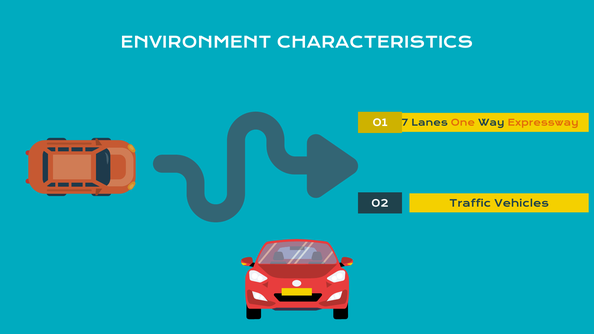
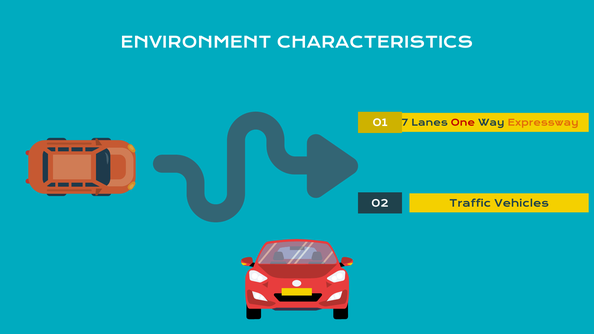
One colour: orange -> red
